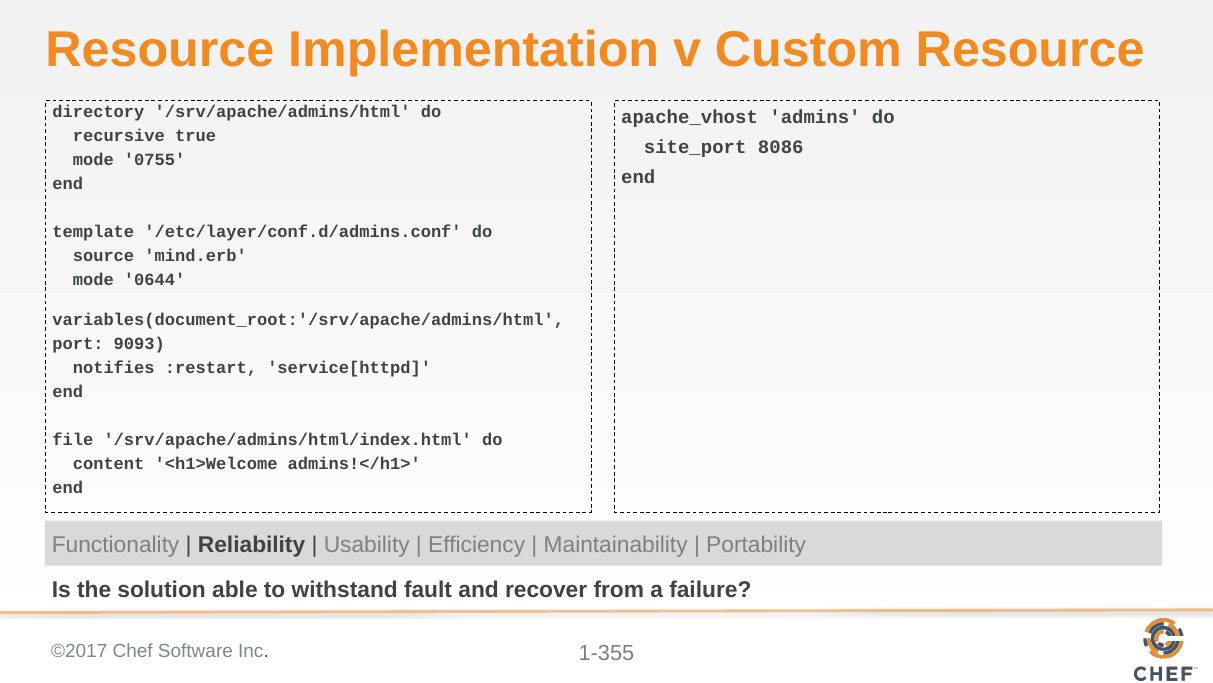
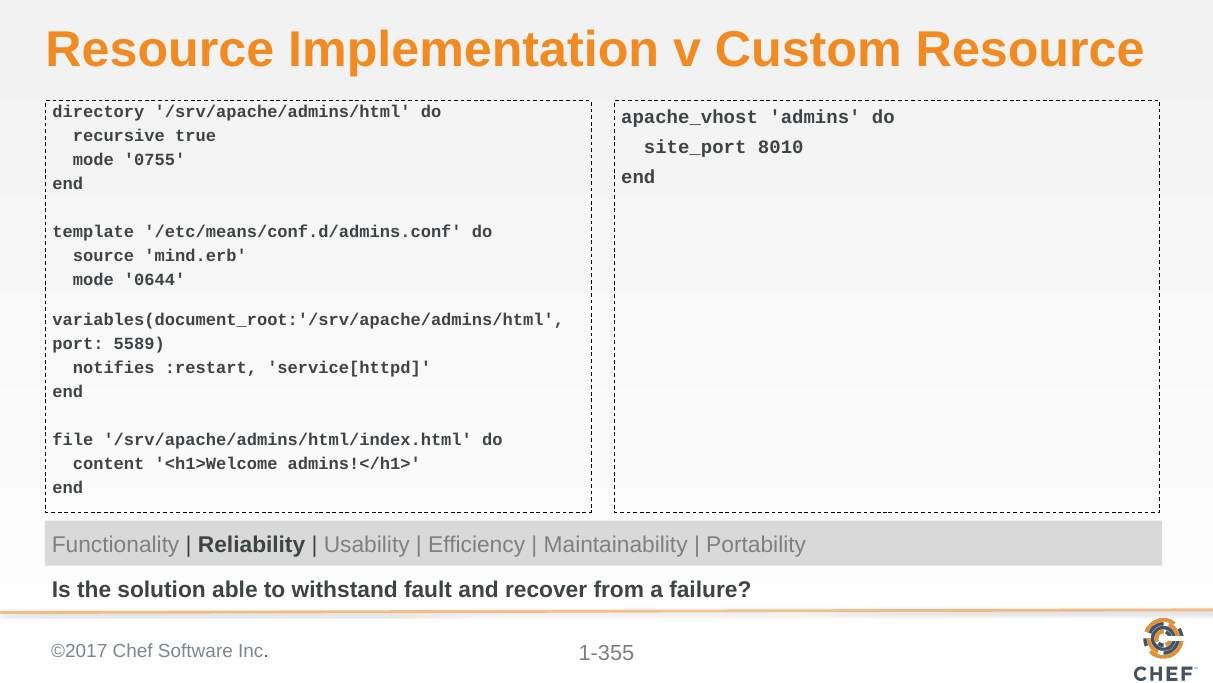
8086: 8086 -> 8010
/etc/layer/conf.d/admins.conf: /etc/layer/conf.d/admins.conf -> /etc/means/conf.d/admins.conf
9093: 9093 -> 5589
